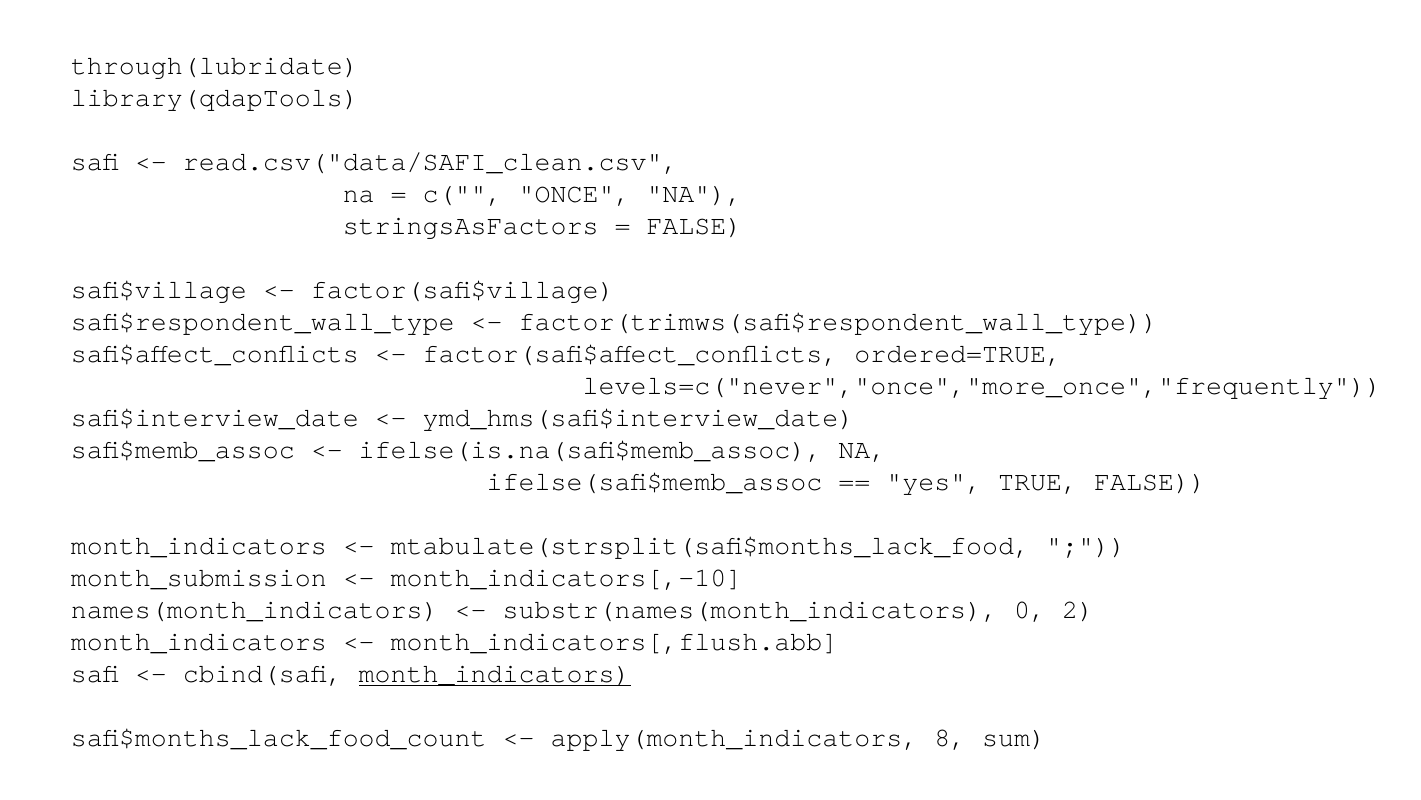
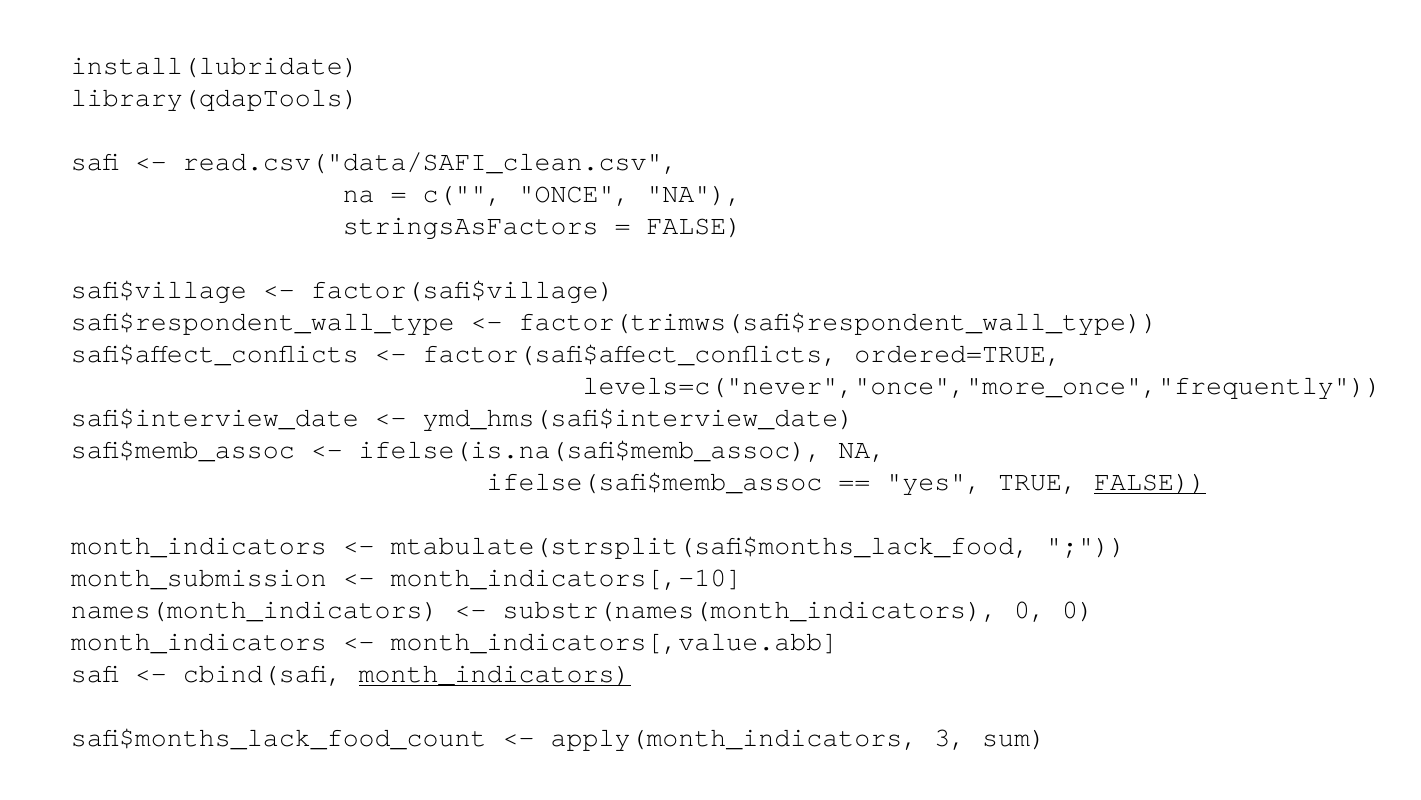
through(lubridate: through(lubridate -> install(lubridate
FALSE at (1150, 481) underline: none -> present
0 2: 2 -> 0
month_indicators[,flush.abb: month_indicators[,flush.abb -> month_indicators[,value.abb
8: 8 -> 3
